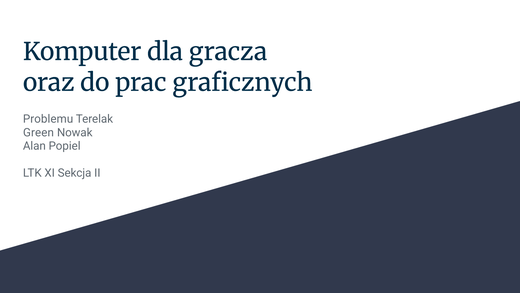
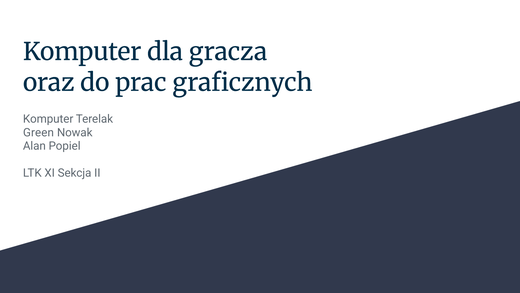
Problemu at (48, 119): Problemu -> Komputer
